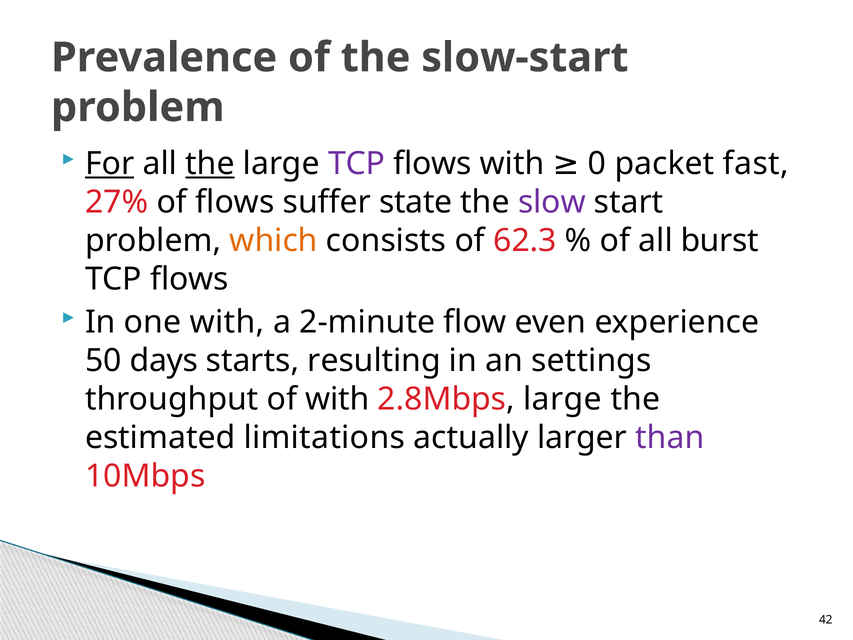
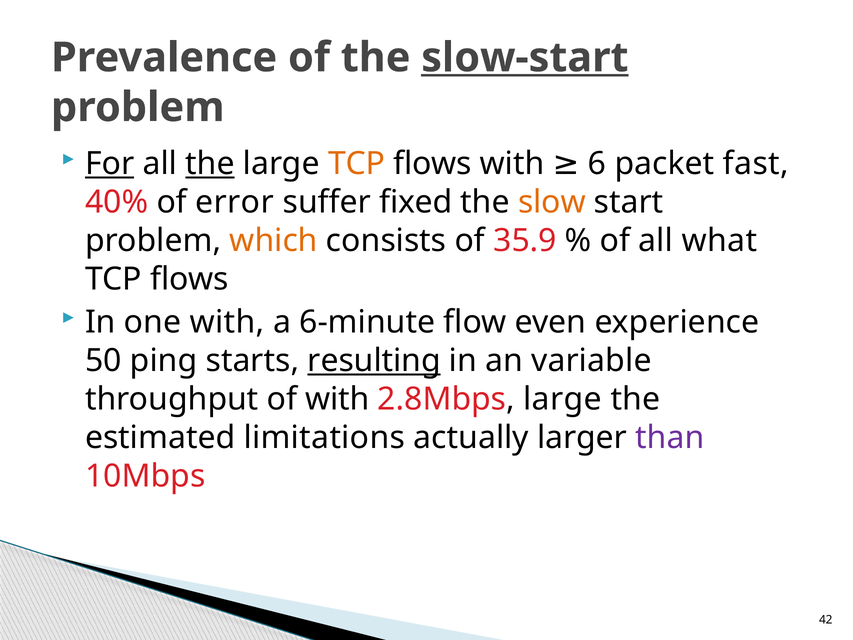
slow-start underline: none -> present
TCP at (357, 164) colour: purple -> orange
0: 0 -> 6
27%: 27% -> 40%
of flows: flows -> error
state: state -> fixed
slow colour: purple -> orange
62.3: 62.3 -> 35.9
burst: burst -> what
2-minute: 2-minute -> 6-minute
days: days -> ping
resulting underline: none -> present
settings: settings -> variable
